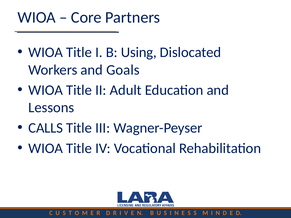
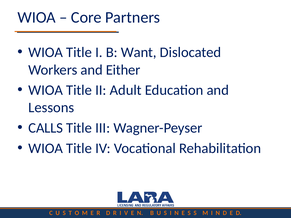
Using: Using -> Want
Goals: Goals -> Either
